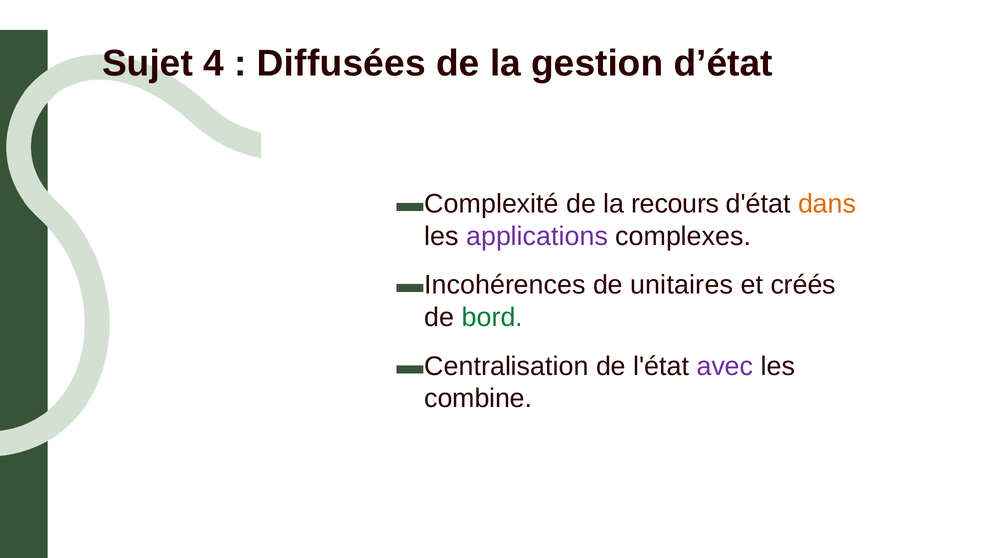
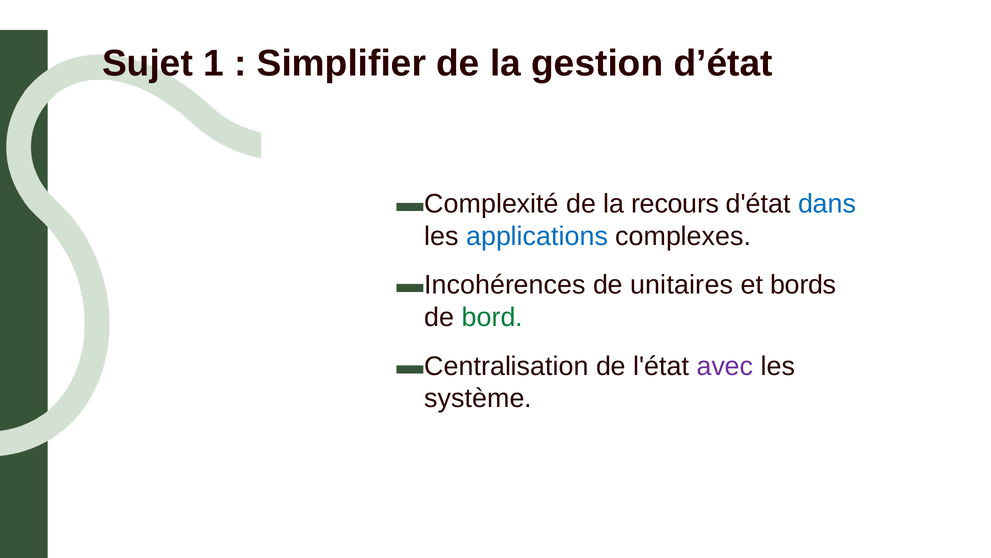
4: 4 -> 1
Diffusées: Diffusées -> Simplifier
dans colour: orange -> blue
applications colour: purple -> blue
créés: créés -> bords
combine: combine -> système
